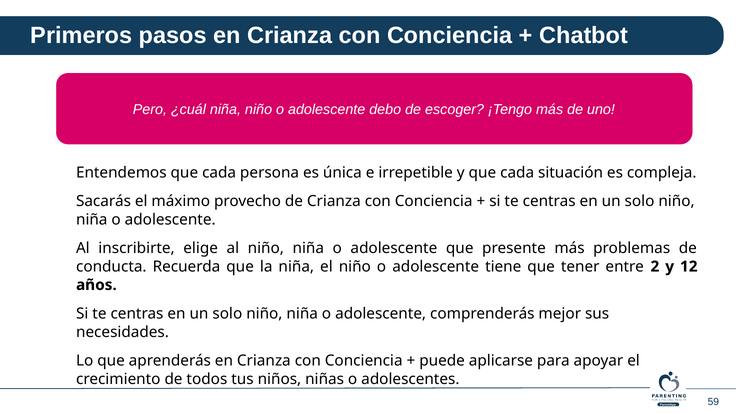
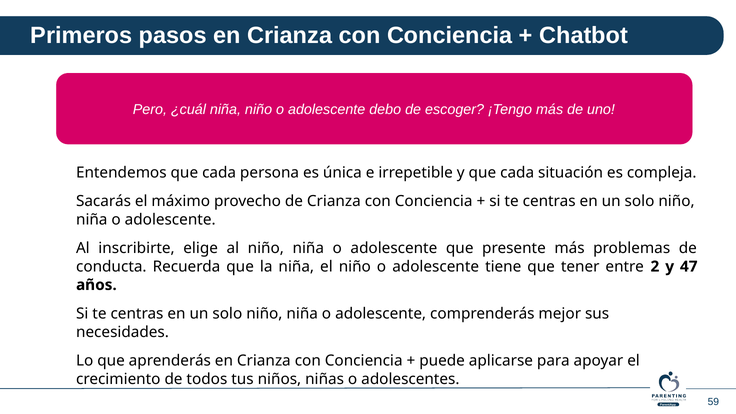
12: 12 -> 47
